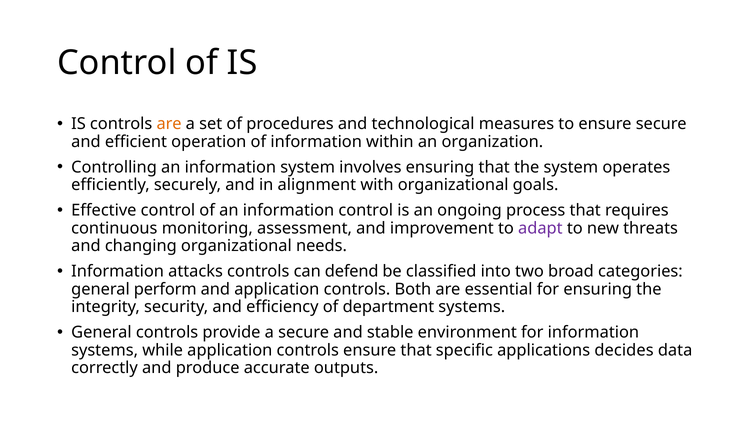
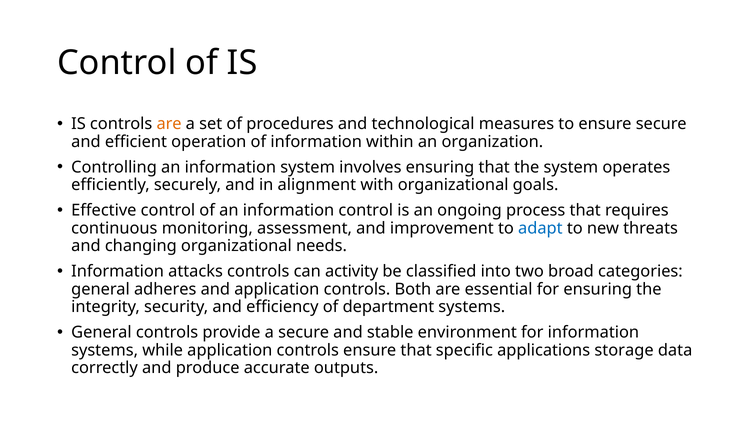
adapt colour: purple -> blue
defend: defend -> activity
perform: perform -> adheres
decides: decides -> storage
